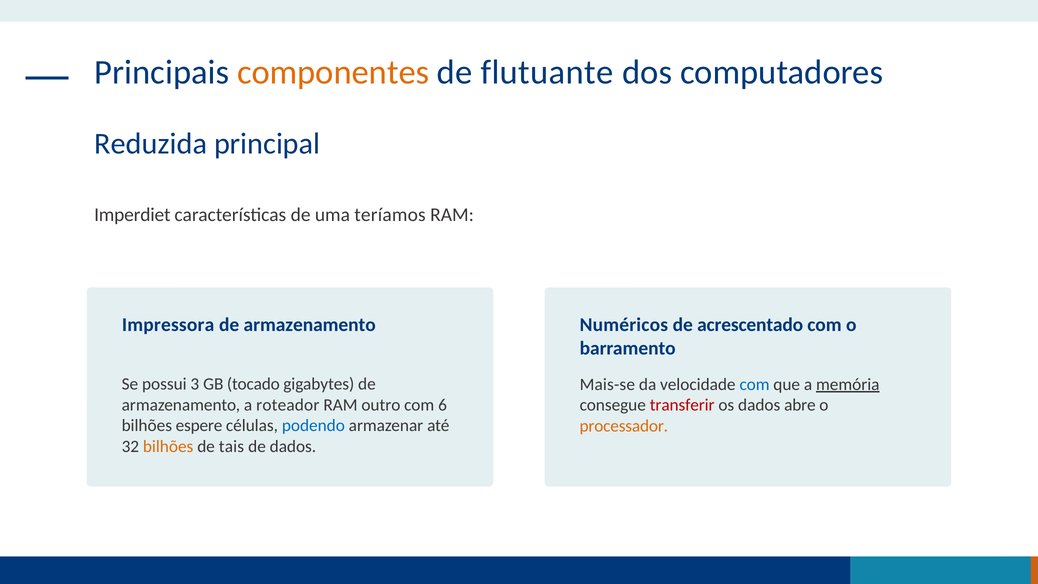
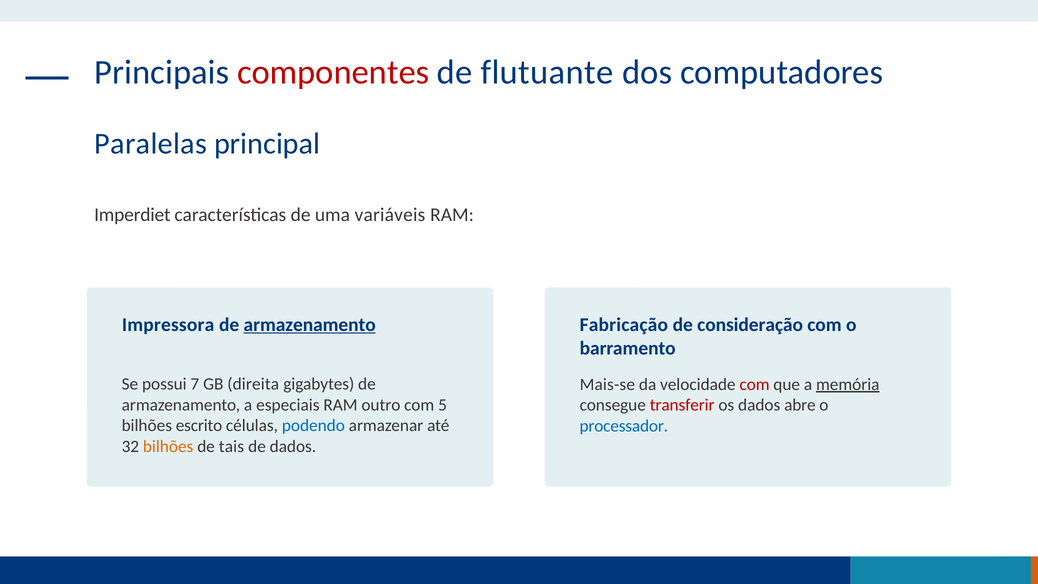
componentes colour: orange -> red
Reduzida: Reduzida -> Paralelas
teríamos: teríamos -> variáveis
armazenamento at (310, 325) underline: none -> present
Numéricos: Numéricos -> Fabricação
acrescentado: acrescentado -> consideração
3: 3 -> 7
tocado: tocado -> direita
com at (755, 384) colour: blue -> red
roteador: roteador -> especiais
6: 6 -> 5
espere: espere -> escrito
processador colour: orange -> blue
